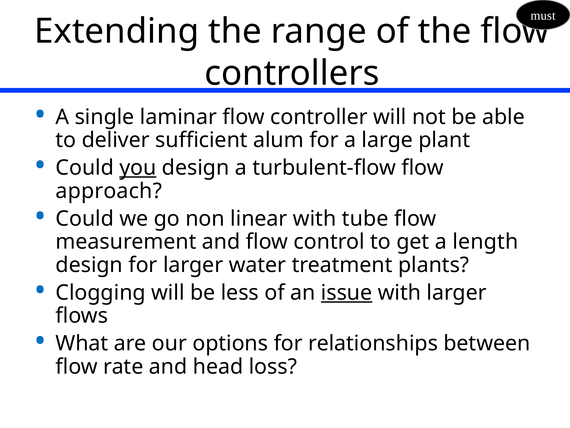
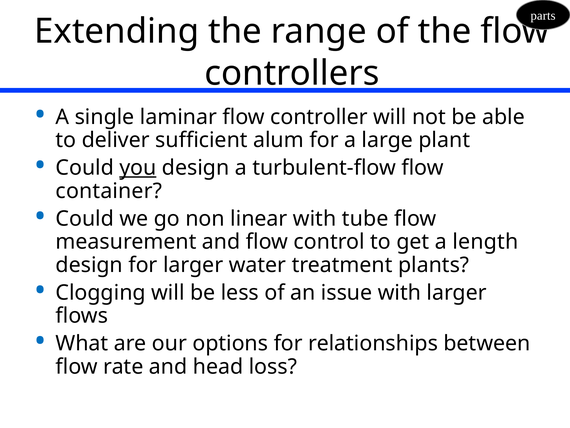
must: must -> parts
approach: approach -> container
issue underline: present -> none
